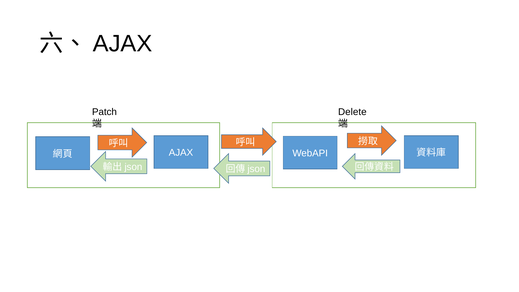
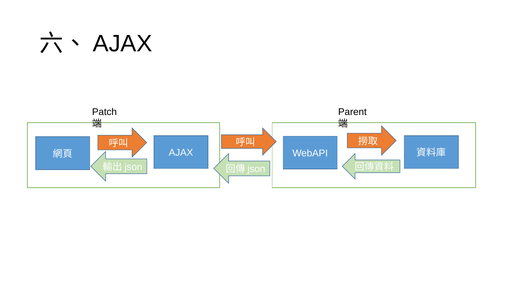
Delete: Delete -> Parent
